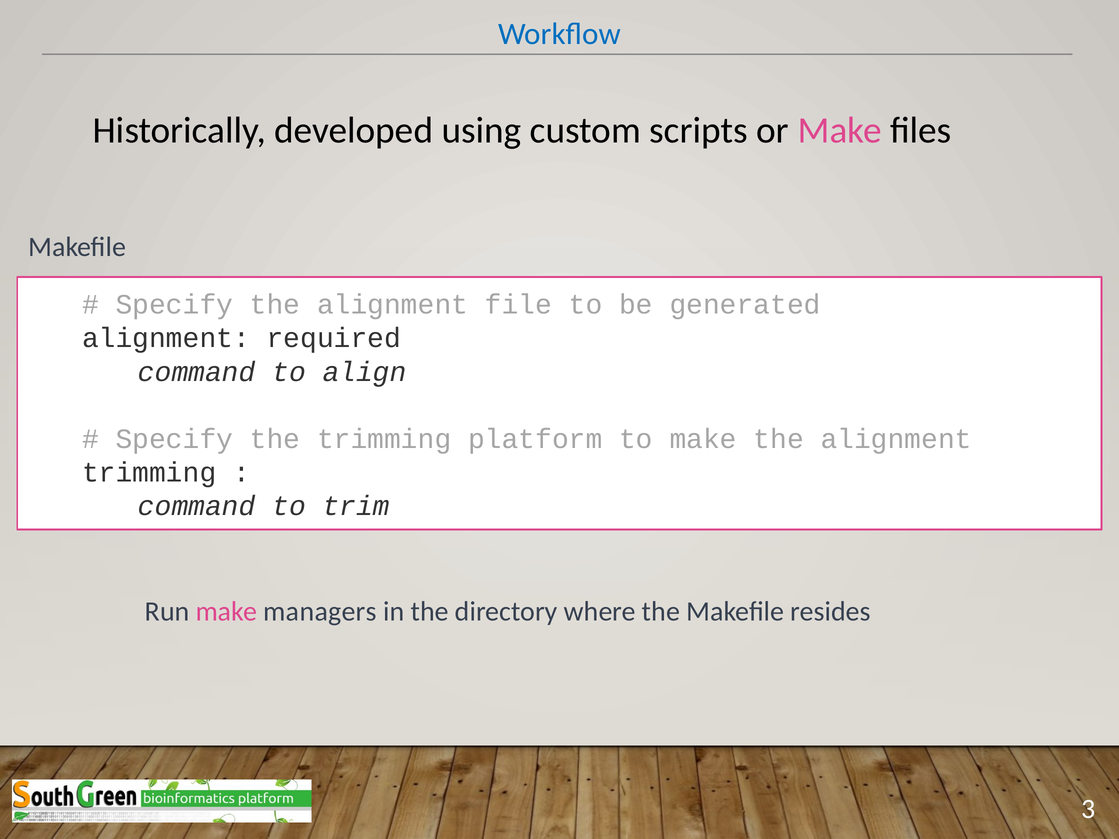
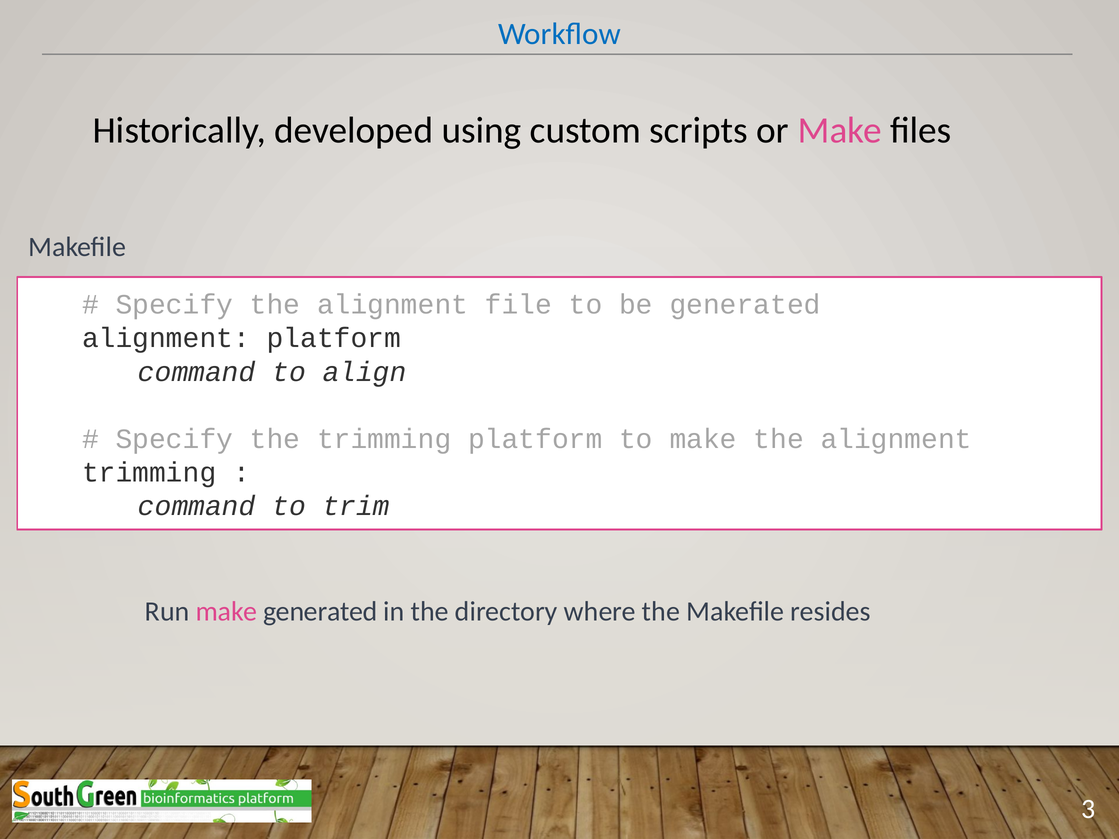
alignment required: required -> platform
make managers: managers -> generated
